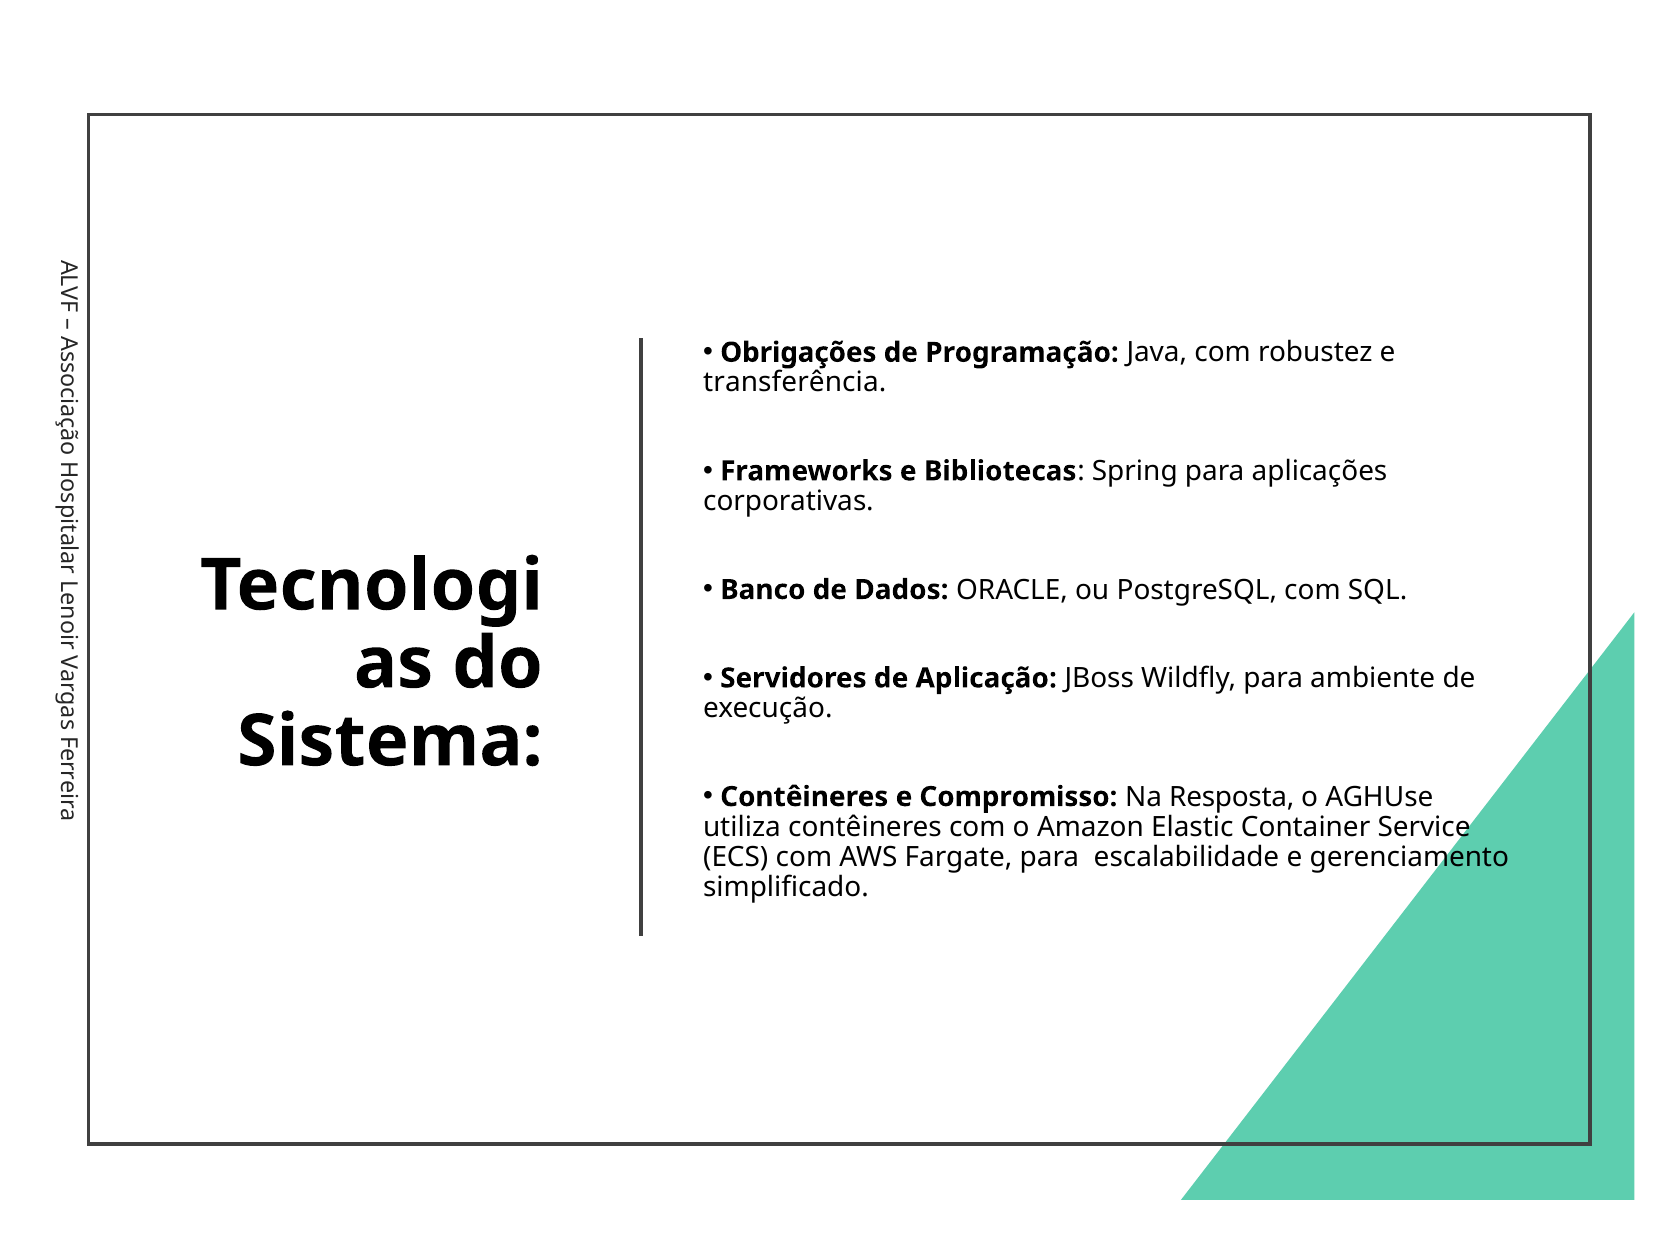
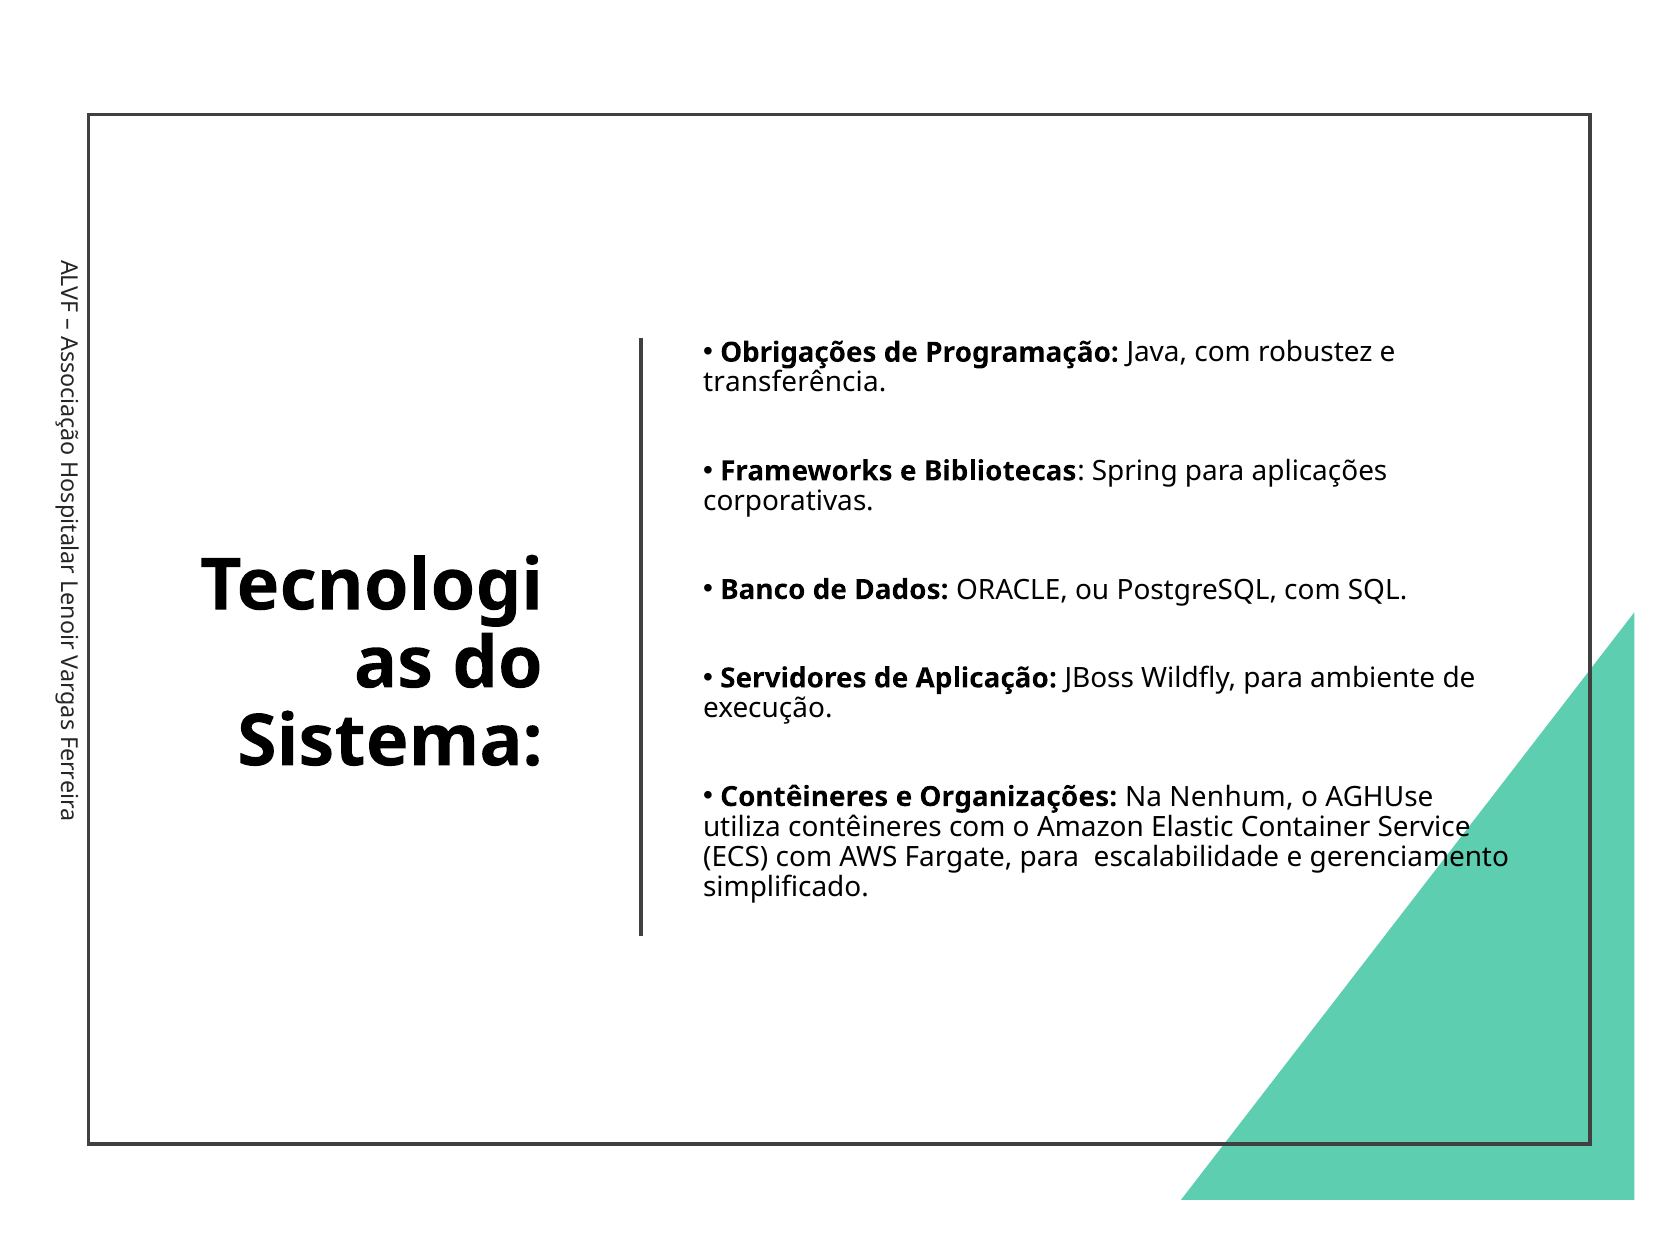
Compromisso: Compromisso -> Organizações
Resposta: Resposta -> Nenhum
